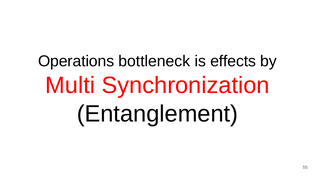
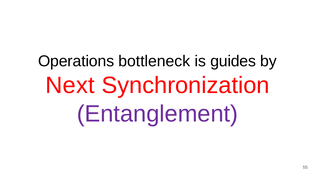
effects: effects -> guides
Multi: Multi -> Next
Entanglement colour: black -> purple
